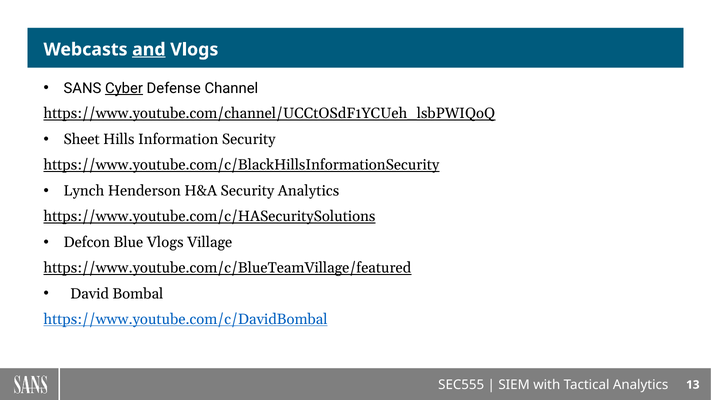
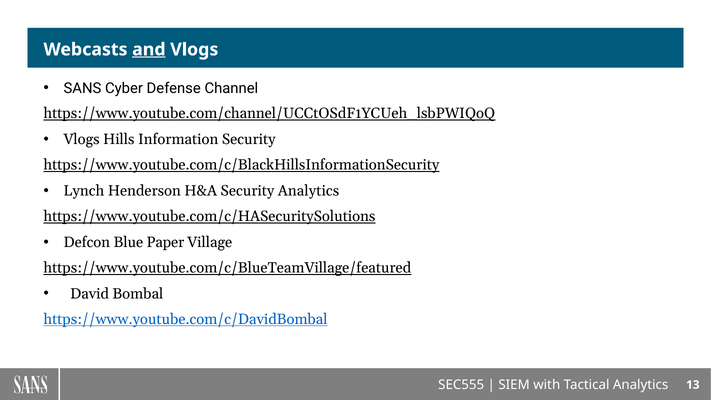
Cyber underline: present -> none
Sheet at (82, 140): Sheet -> Vlogs
Blue Vlogs: Vlogs -> Paper
